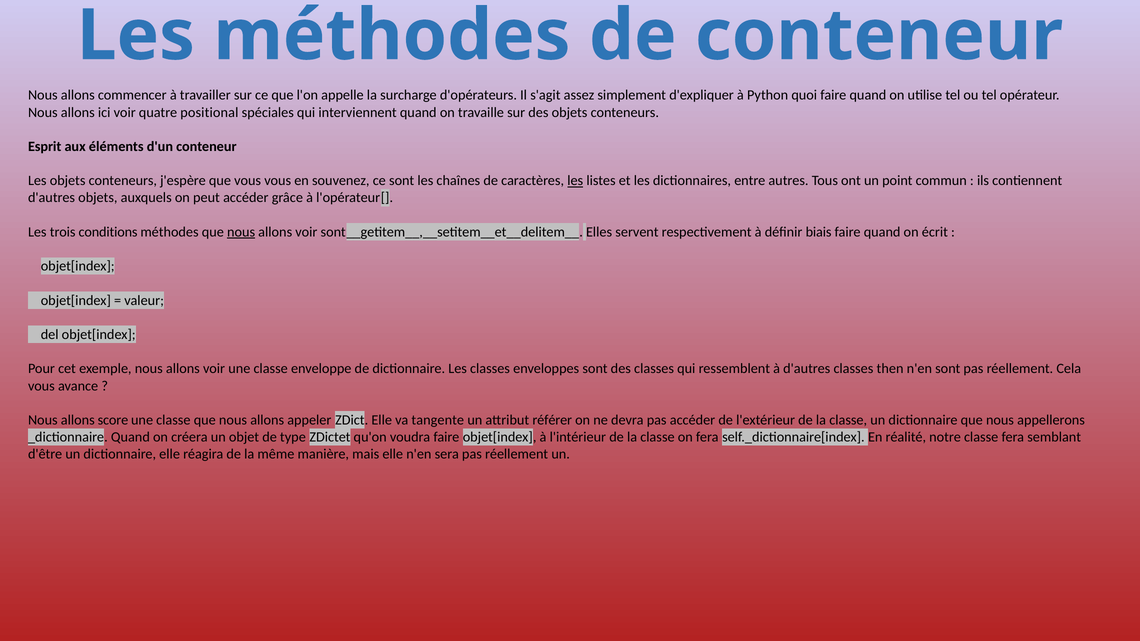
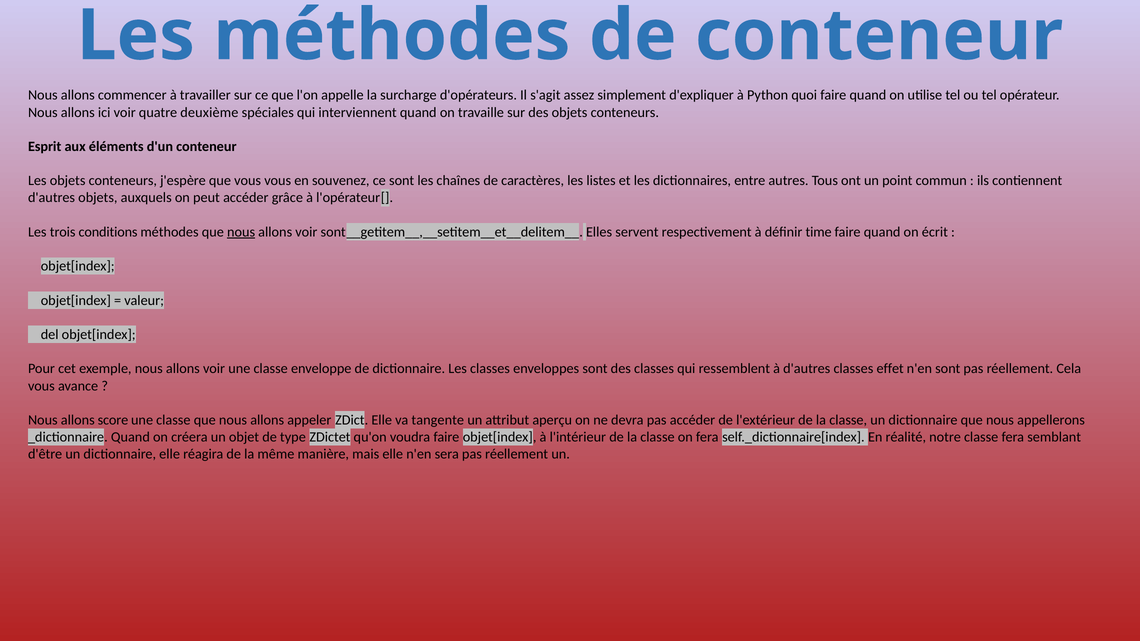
positional: positional -> deuxième
les at (575, 181) underline: present -> none
biais: biais -> time
then: then -> effet
référer: référer -> aperçu
